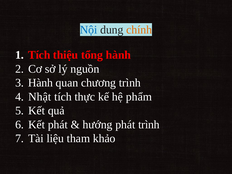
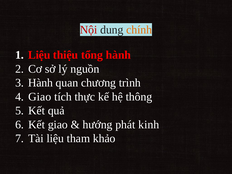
Nội colour: blue -> red
Tích at (39, 55): Tích -> Liệu
Nhật at (40, 97): Nhật -> Giao
phẩm: phẩm -> thông
Kết phát: phát -> giao
phát trình: trình -> kinh
